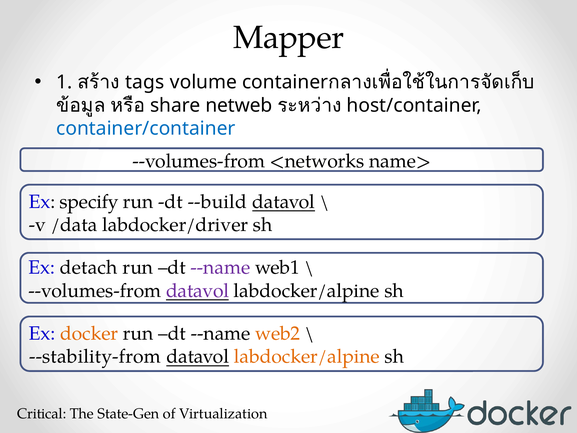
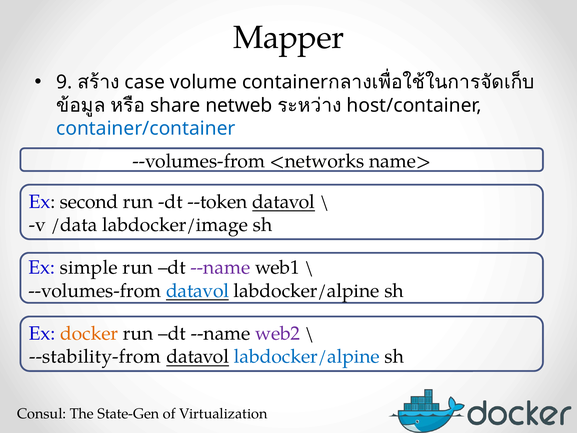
1: 1 -> 9
tags: tags -> case
specify: specify -> second
--build: --build -> --token
labdocker/driver: labdocker/driver -> labdocker/image
detach: detach -> simple
datavol at (198, 291) colour: purple -> blue
web2 colour: orange -> purple
labdocker/alpine at (307, 356) colour: orange -> blue
Critical: Critical -> Consul
